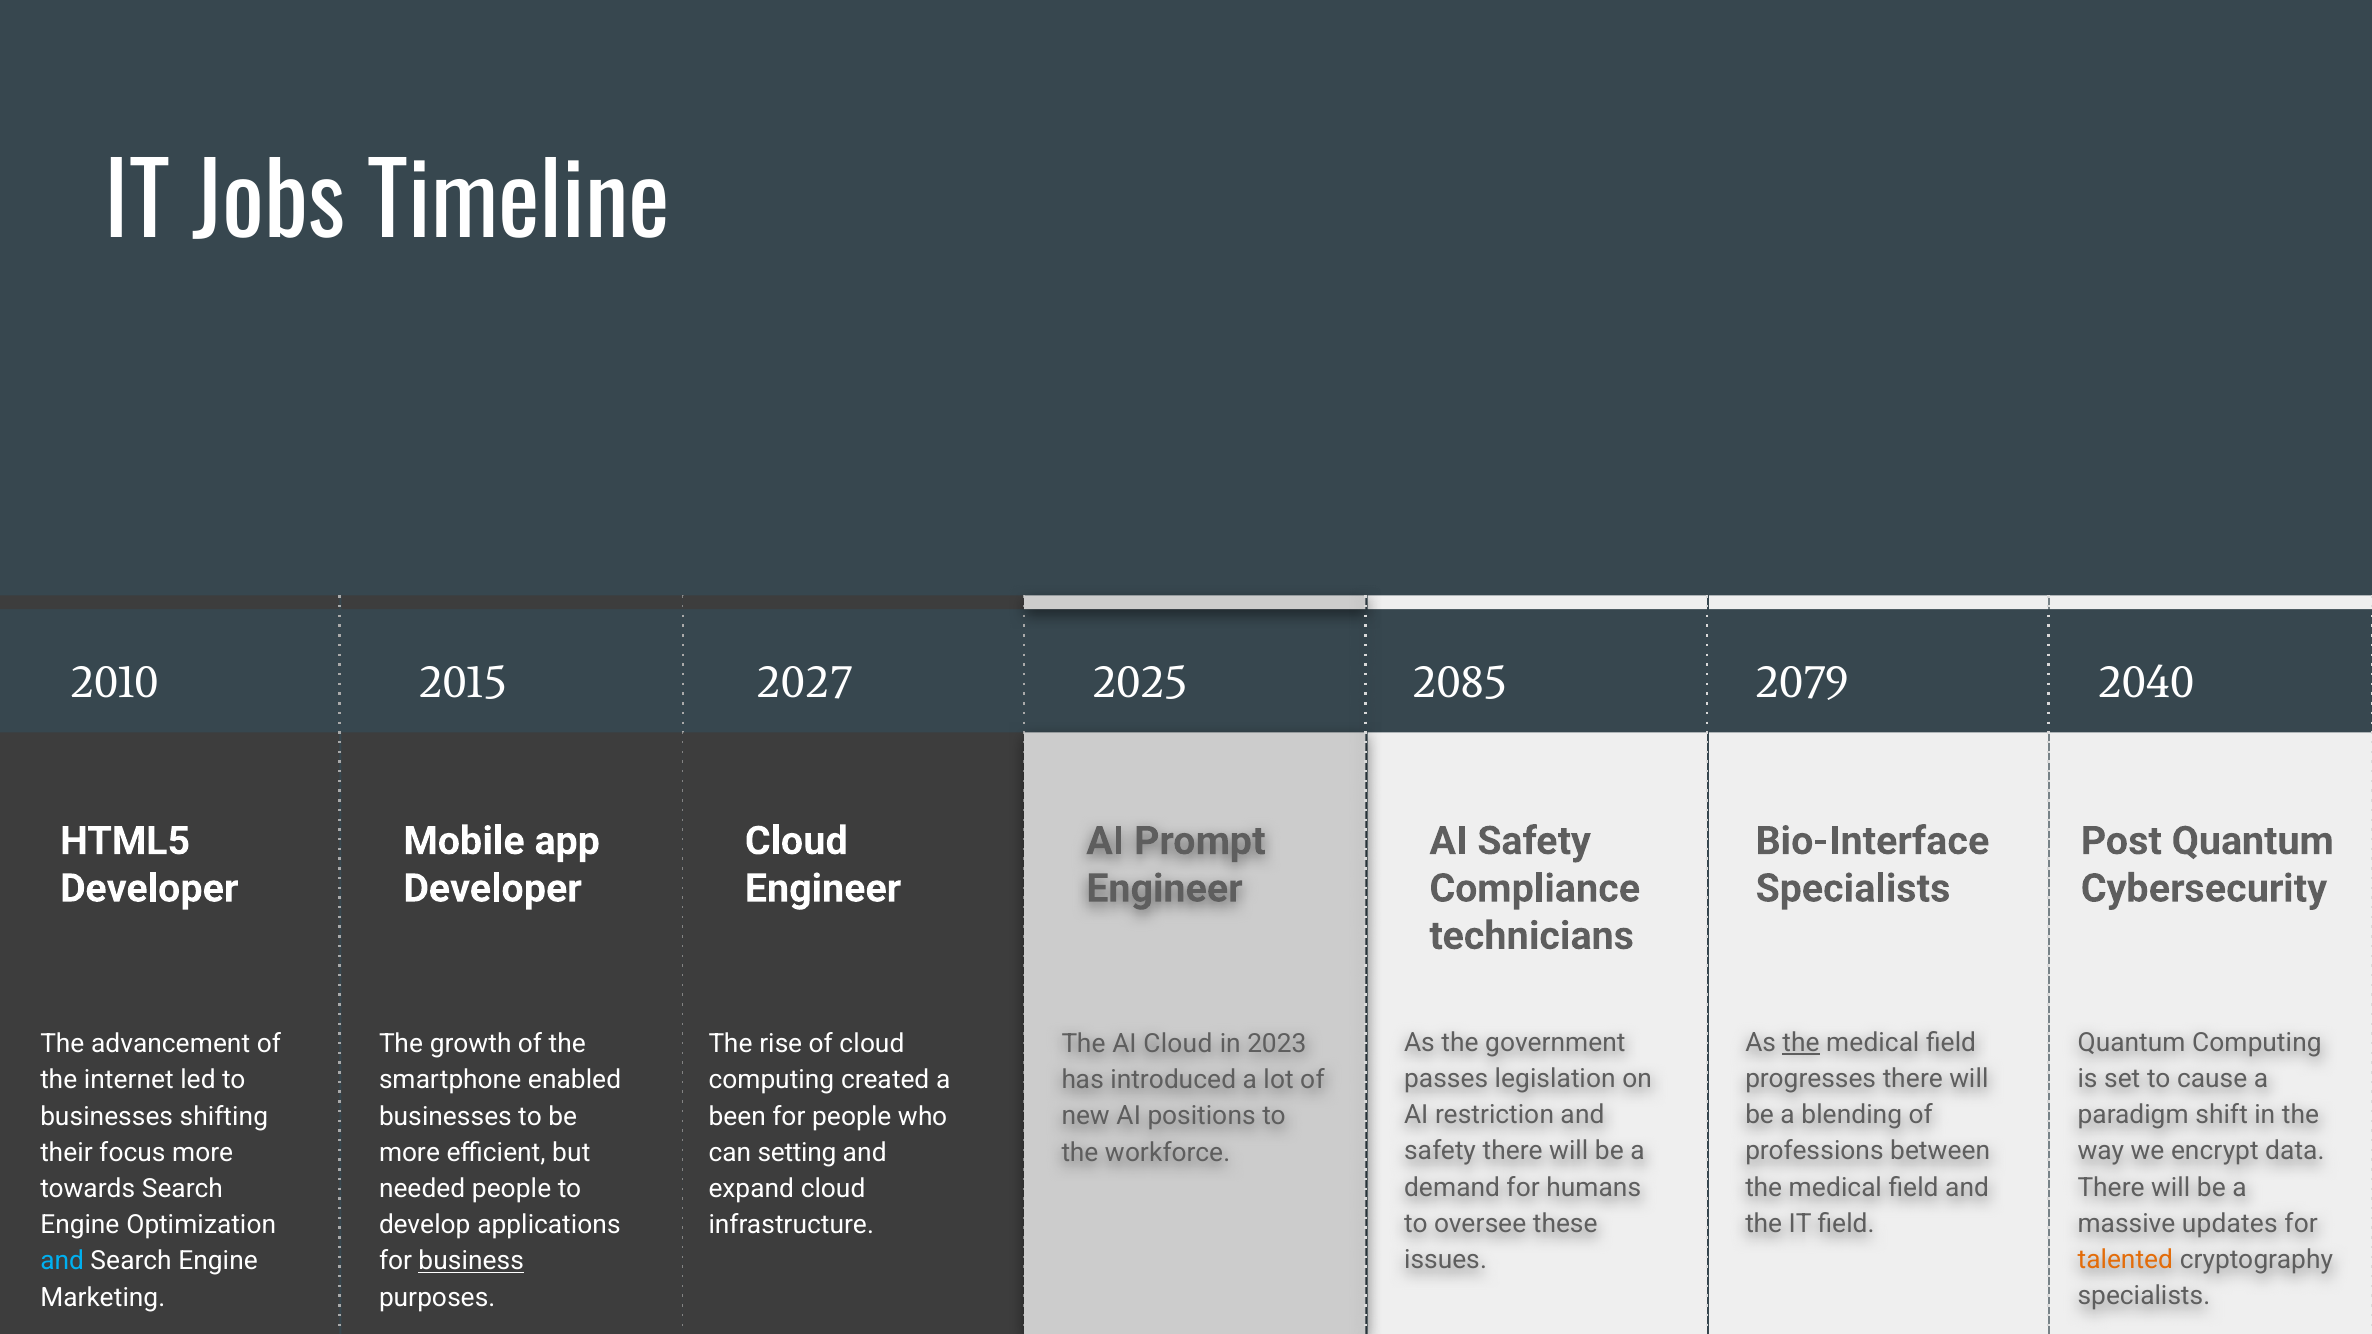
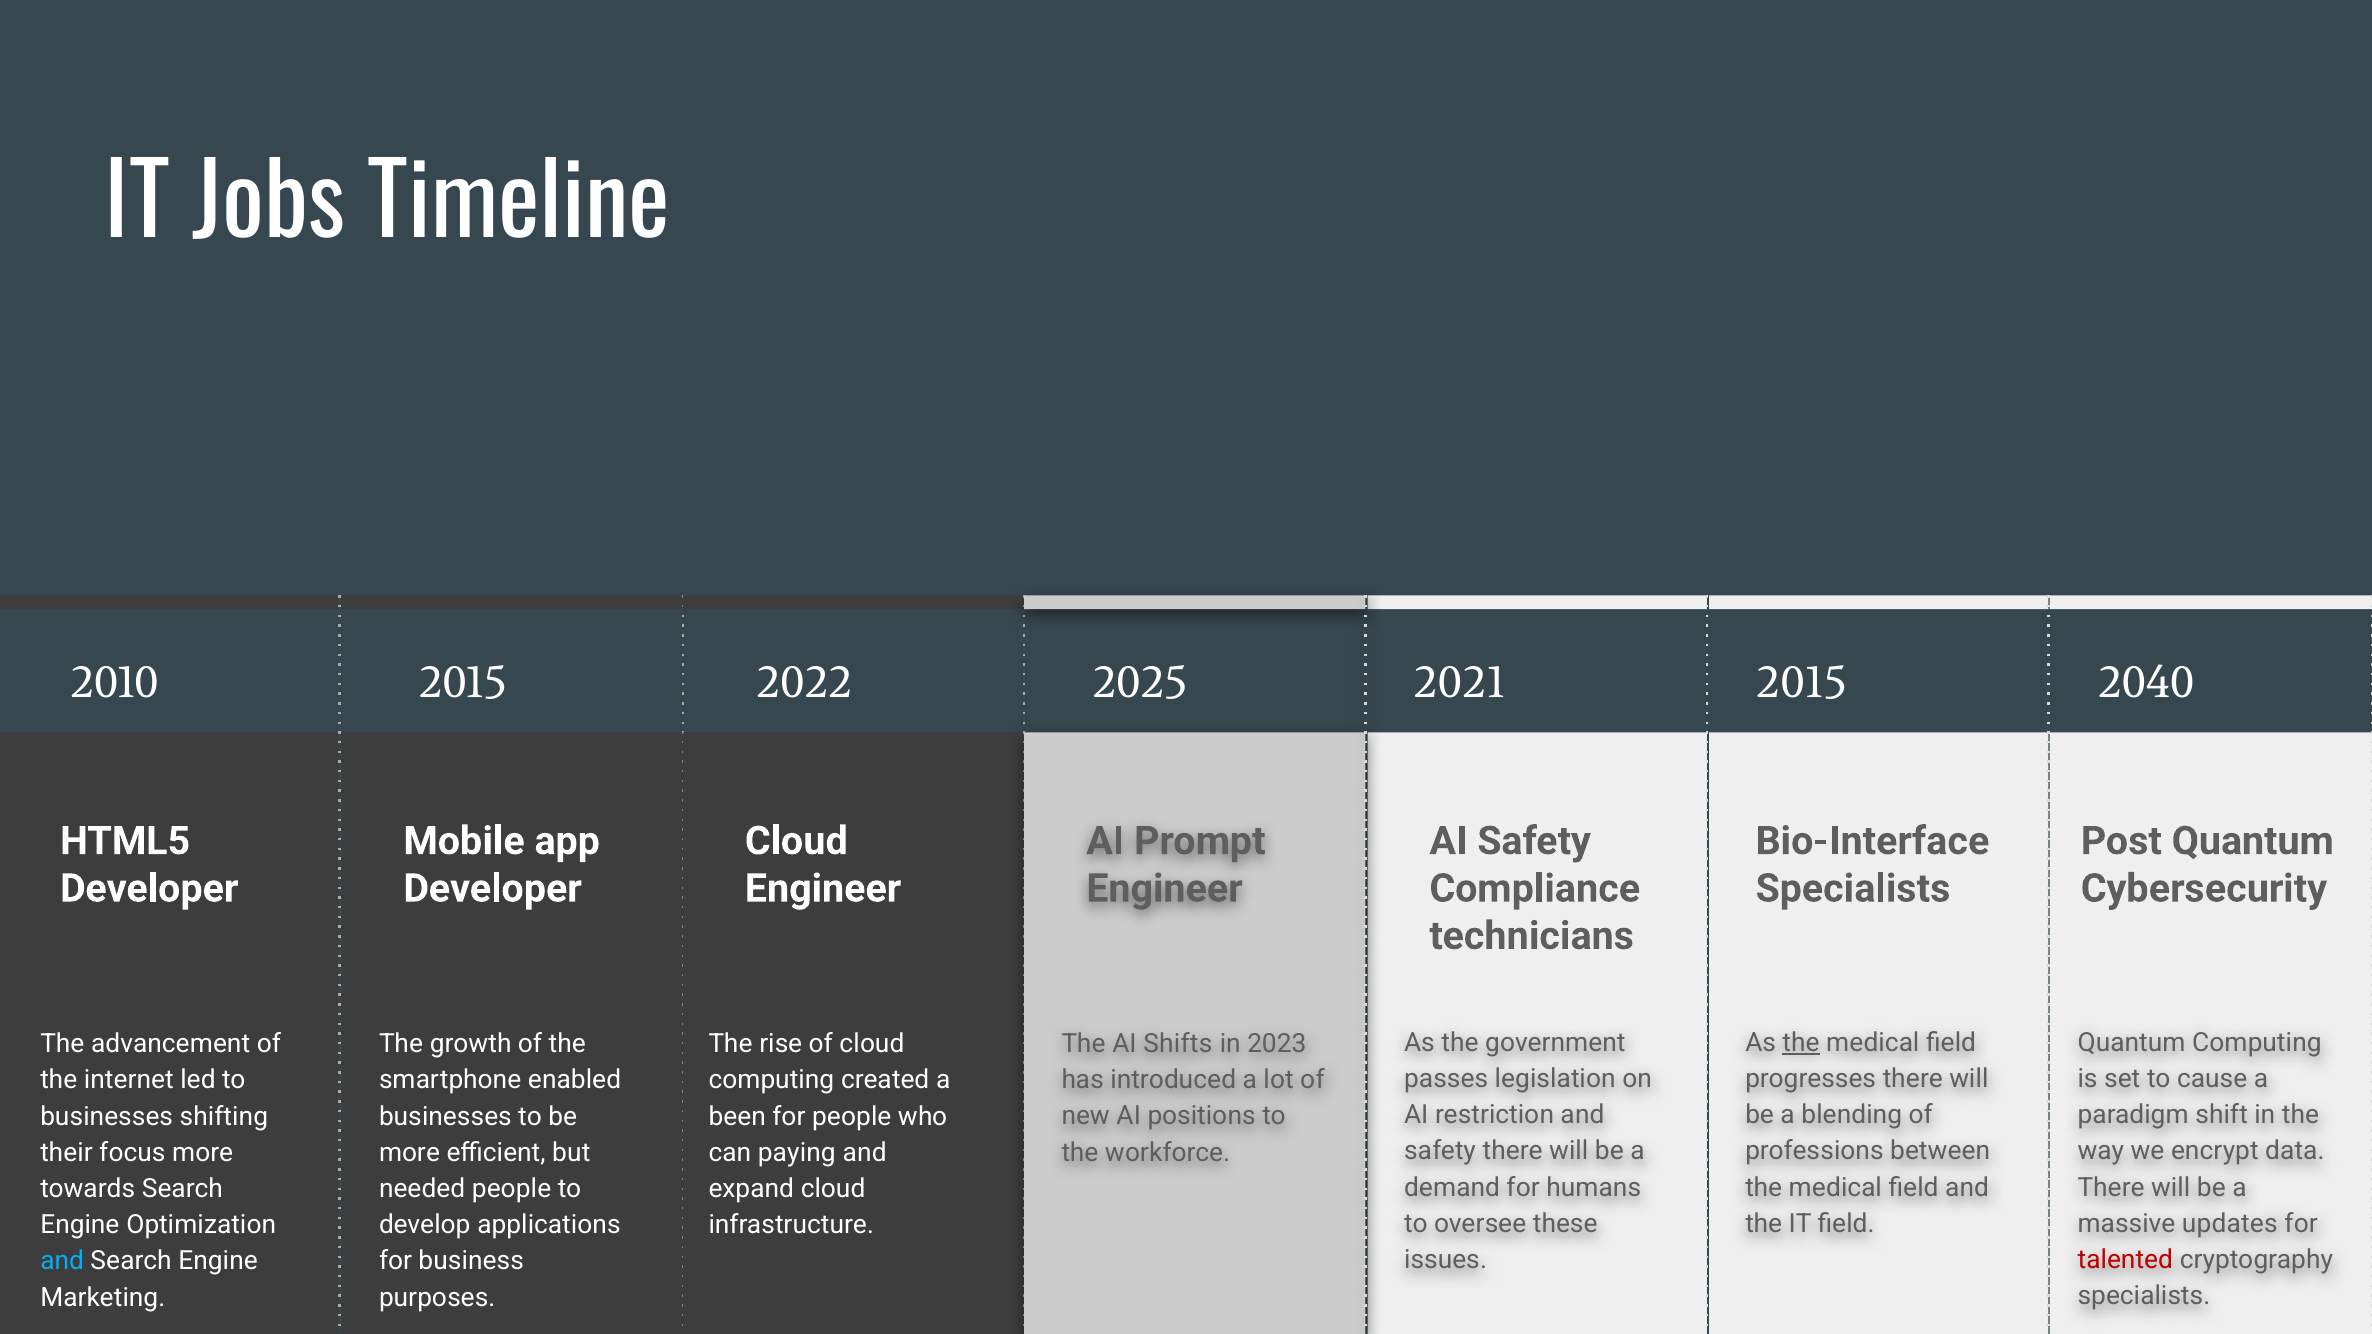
2027: 2027 -> 2022
2085: 2085 -> 2021
2079 at (1802, 682): 2079 -> 2015
AI Cloud: Cloud -> Shifts
setting: setting -> paying
talented colour: orange -> red
business underline: present -> none
